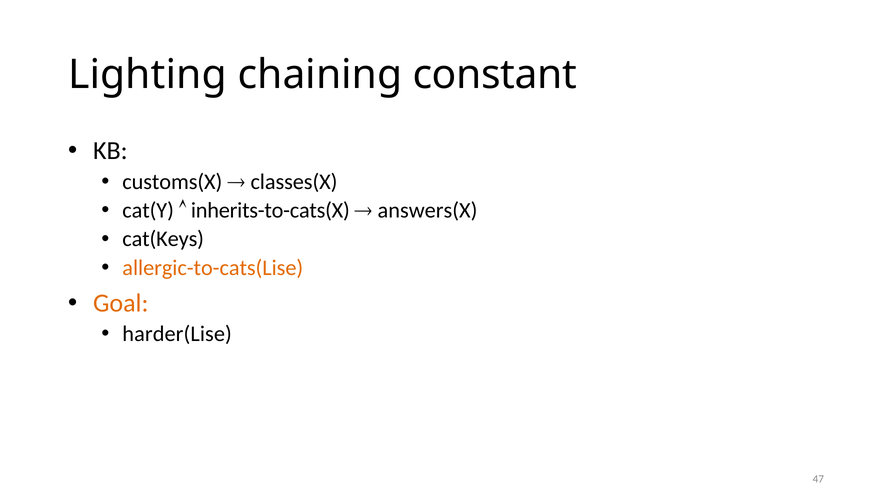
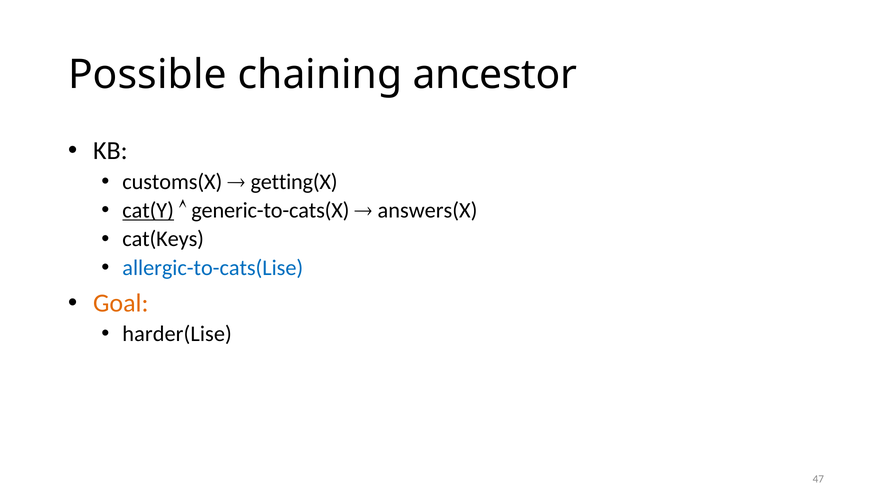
Lighting: Lighting -> Possible
constant: constant -> ancestor
classes(X: classes(X -> getting(X
cat(Y underline: none -> present
inherits-to-cats(X: inherits-to-cats(X -> generic-to-cats(X
allergic-to-cats(Lise colour: orange -> blue
